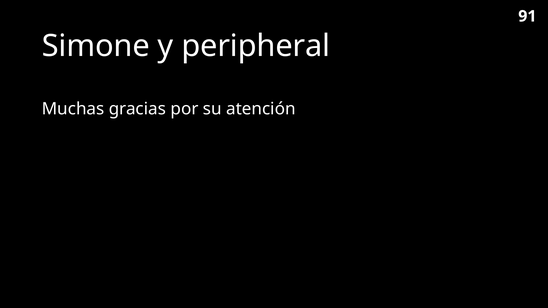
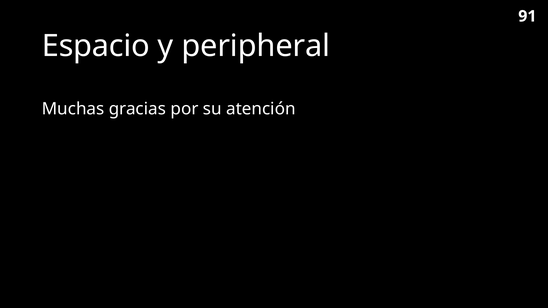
Simone: Simone -> Espacio
